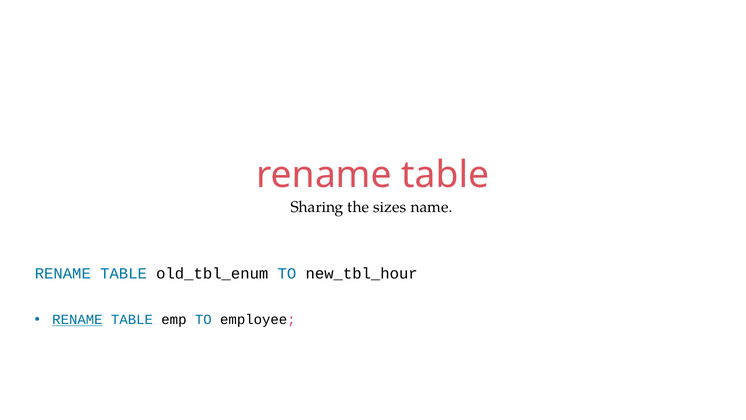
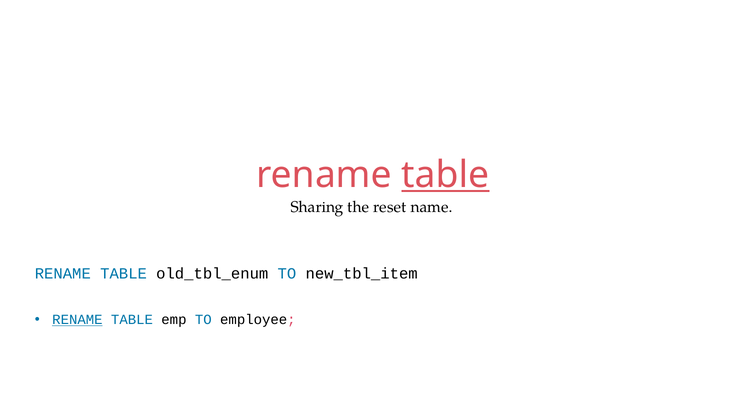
table at (445, 175) underline: none -> present
sizes: sizes -> reset
new_tbl_hour: new_tbl_hour -> new_tbl_item
